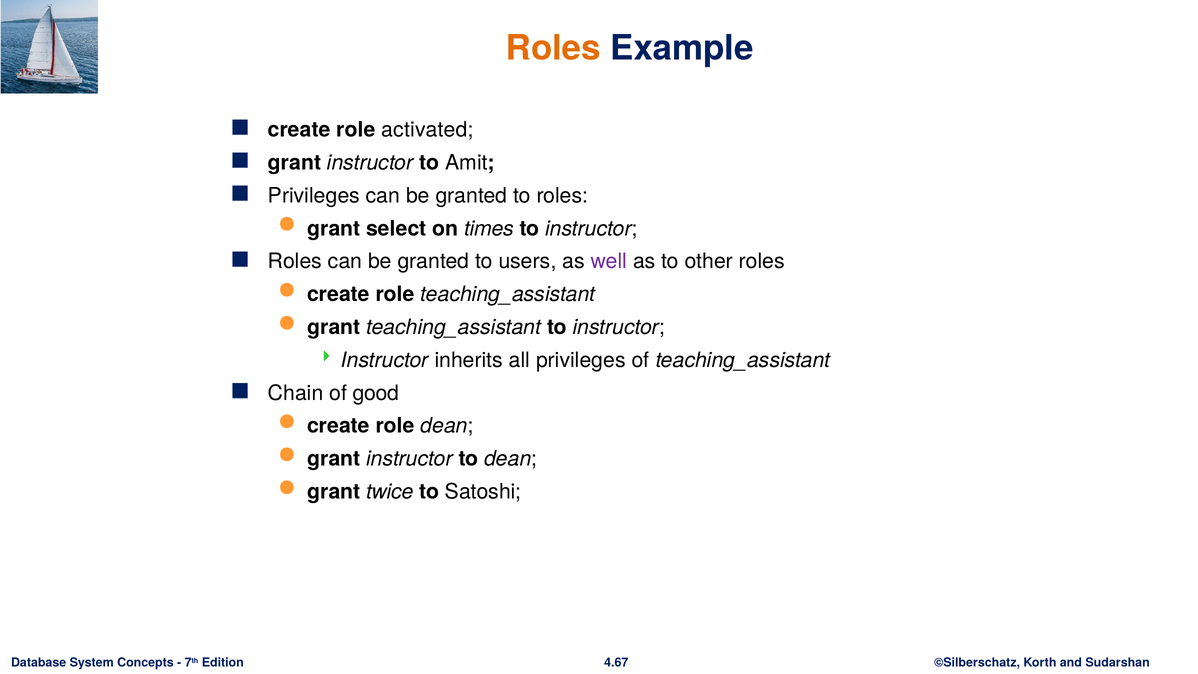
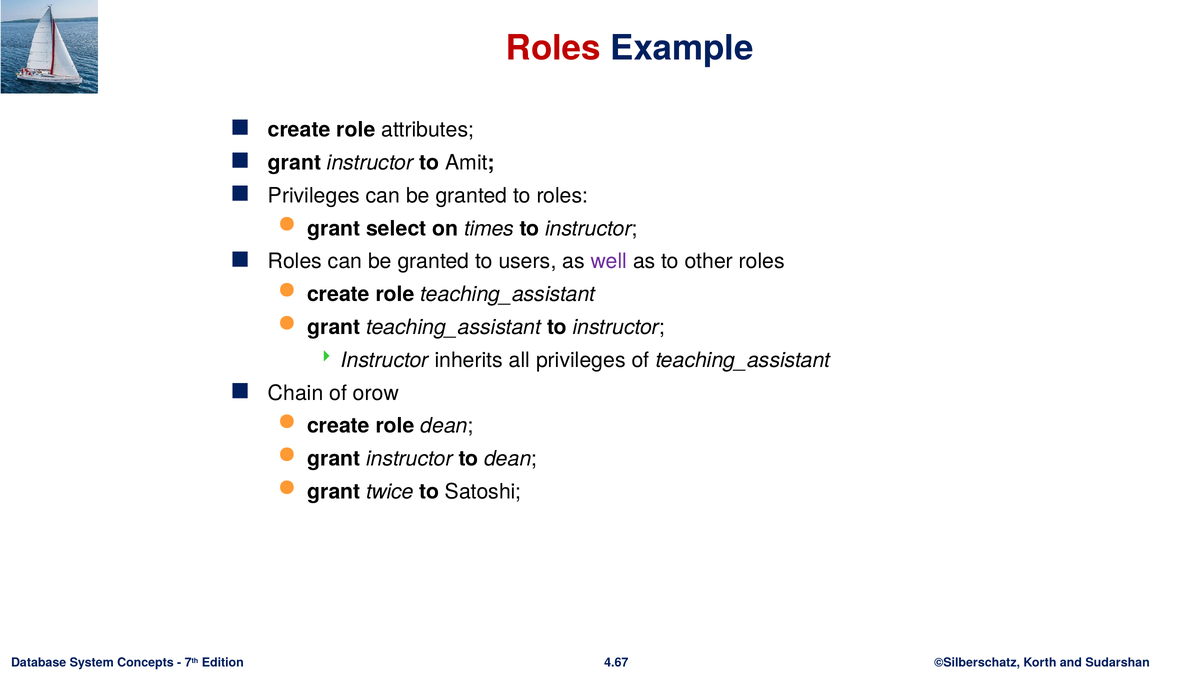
Roles at (553, 48) colour: orange -> red
activated: activated -> attributes
good: good -> orow
